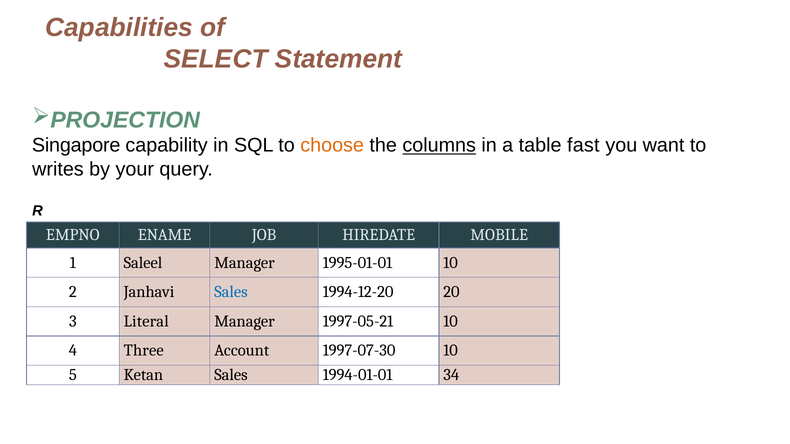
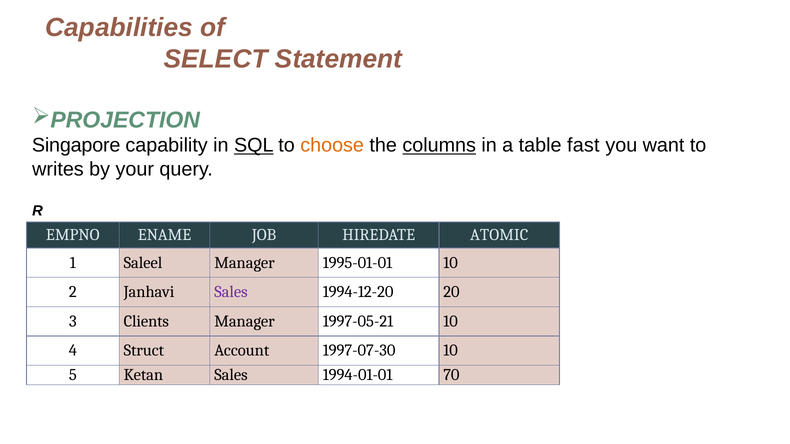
SQL underline: none -> present
MOBILE: MOBILE -> ATOMIC
Sales at (231, 292) colour: blue -> purple
Literal: Literal -> Clients
Three: Three -> Struct
34: 34 -> 70
